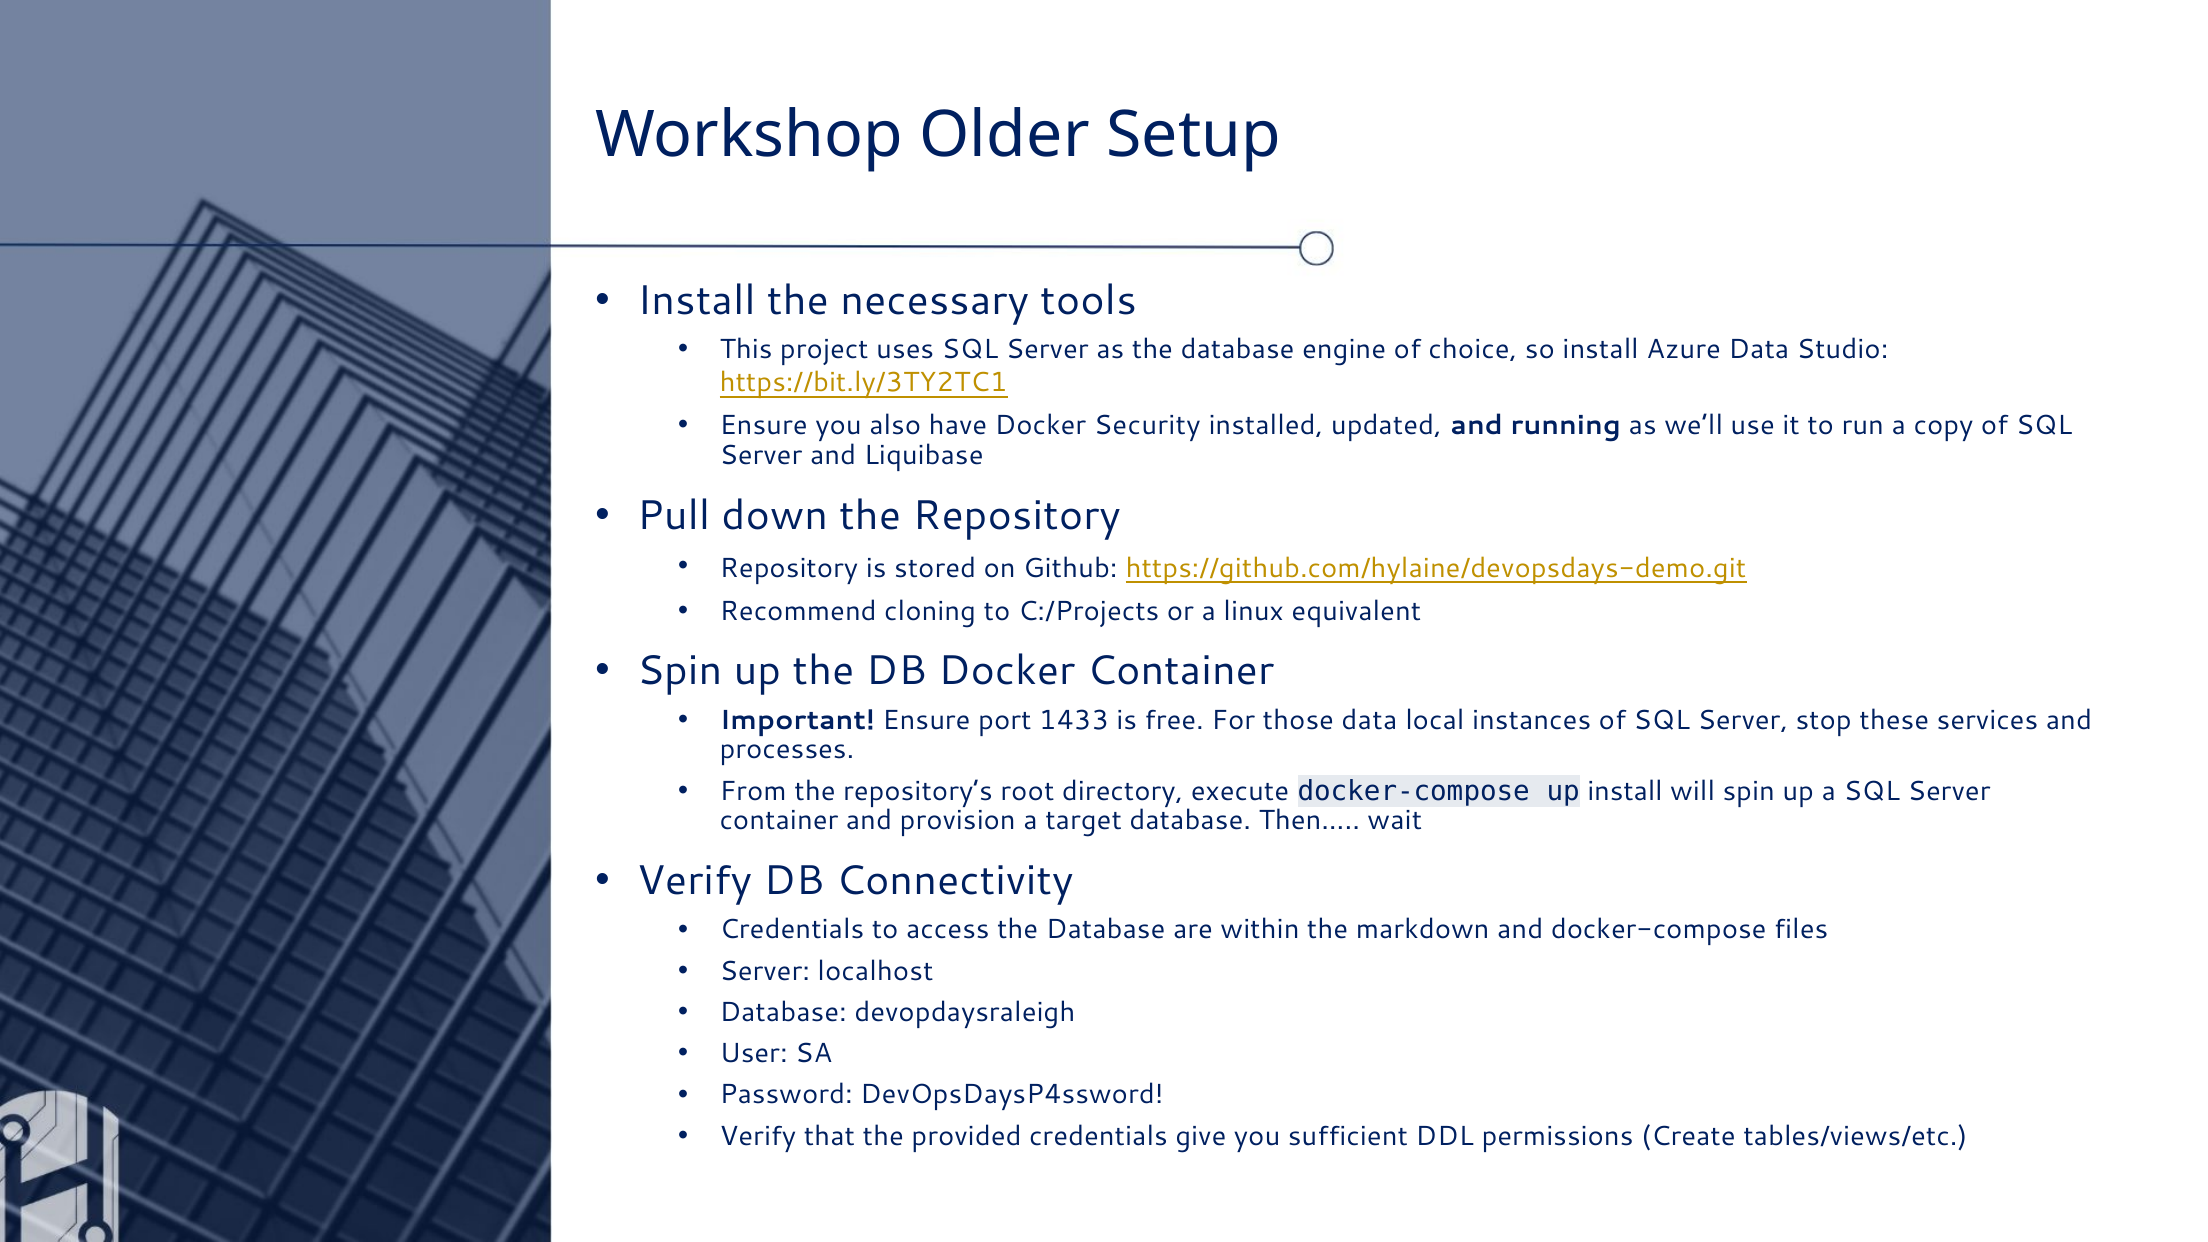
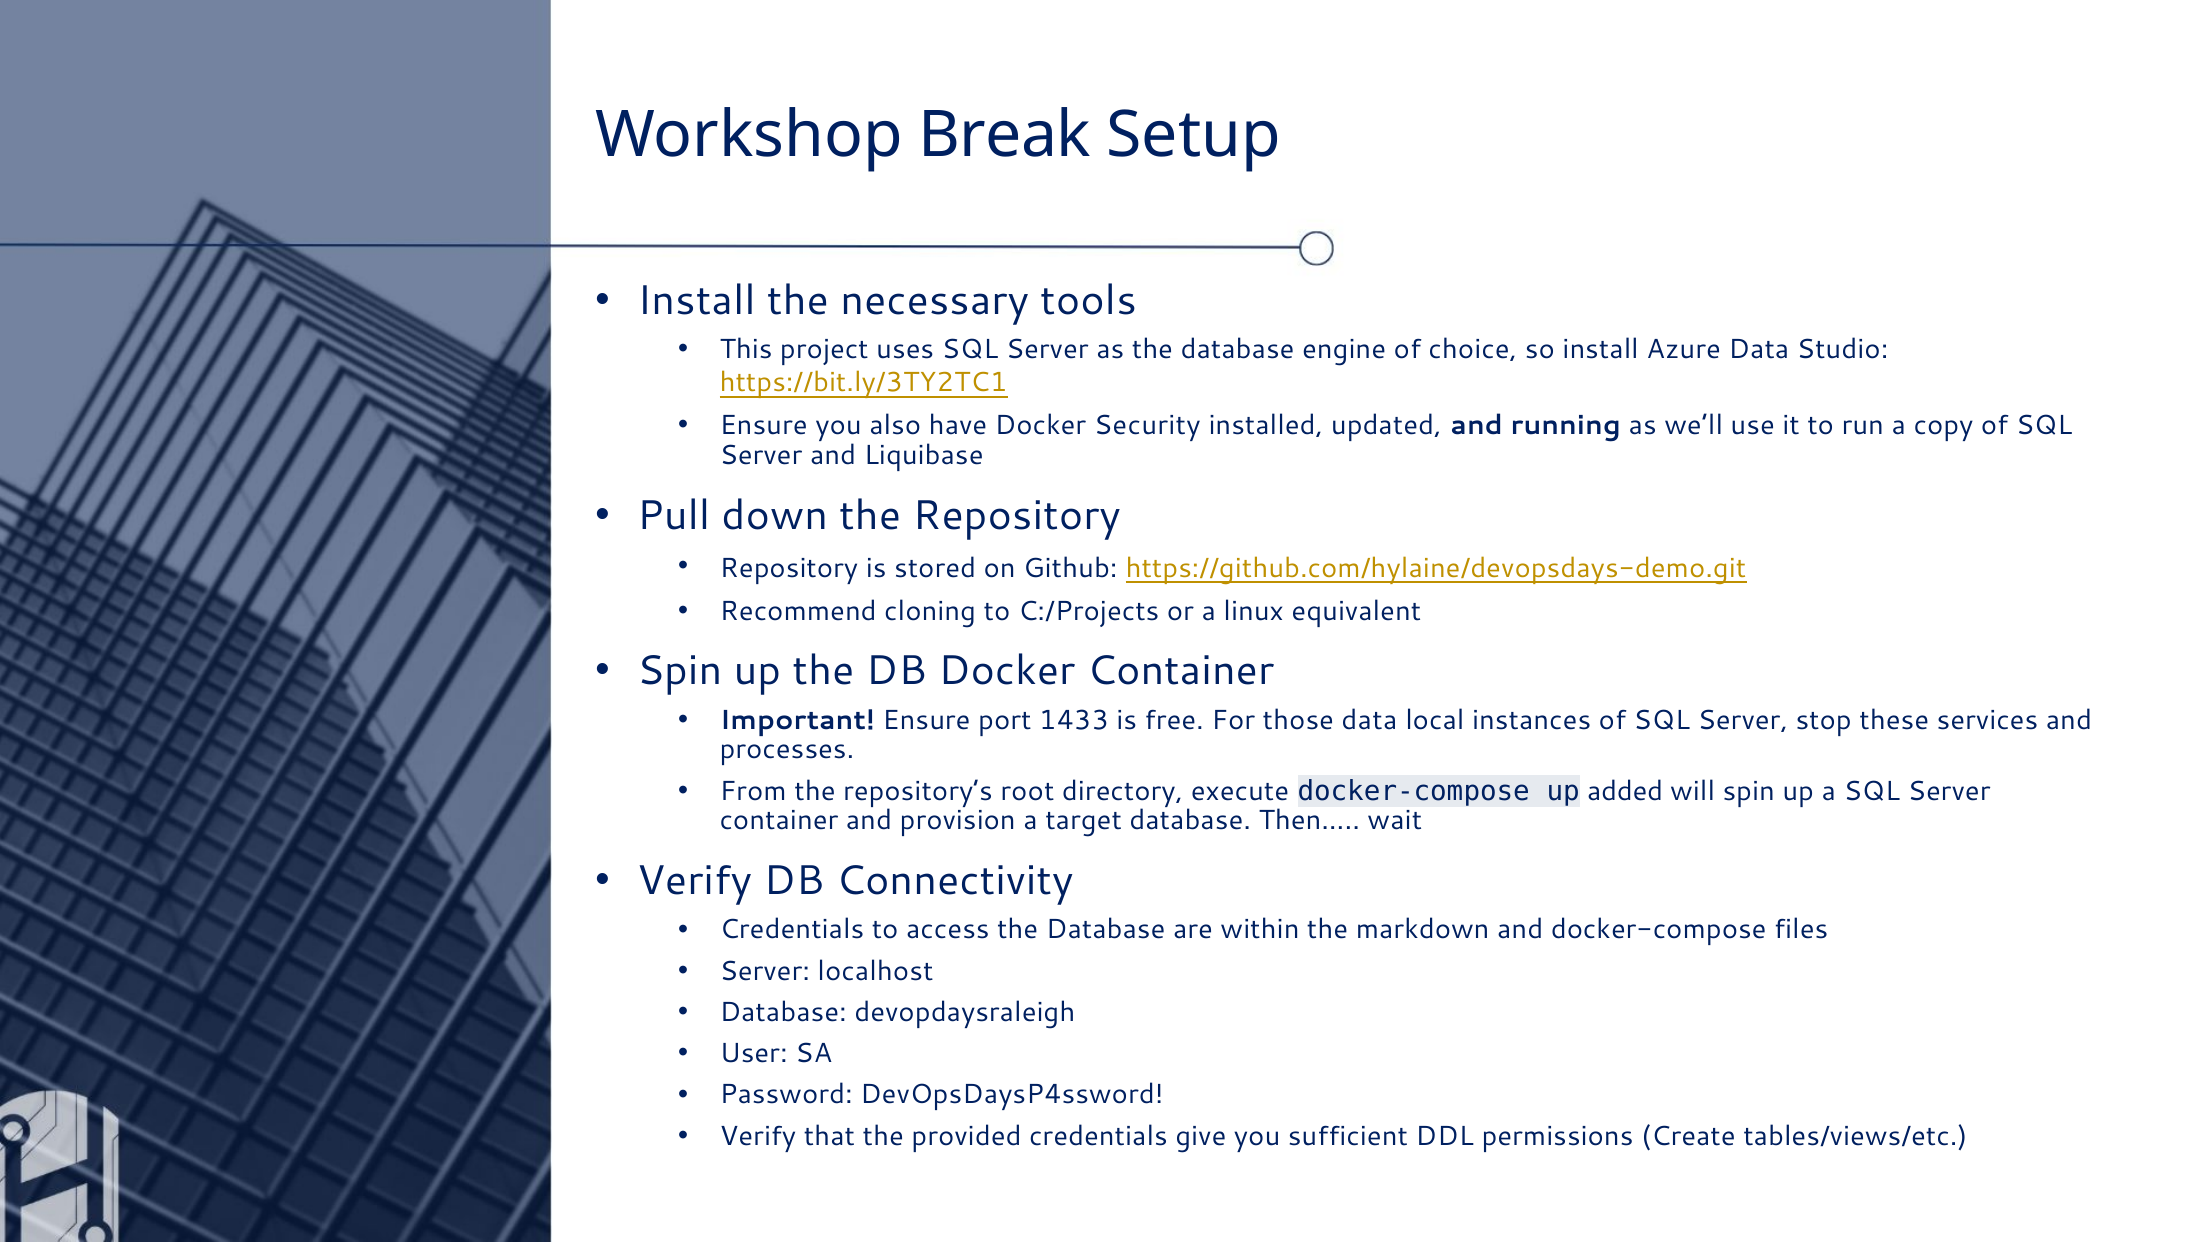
Older: Older -> Break
up install: install -> added
